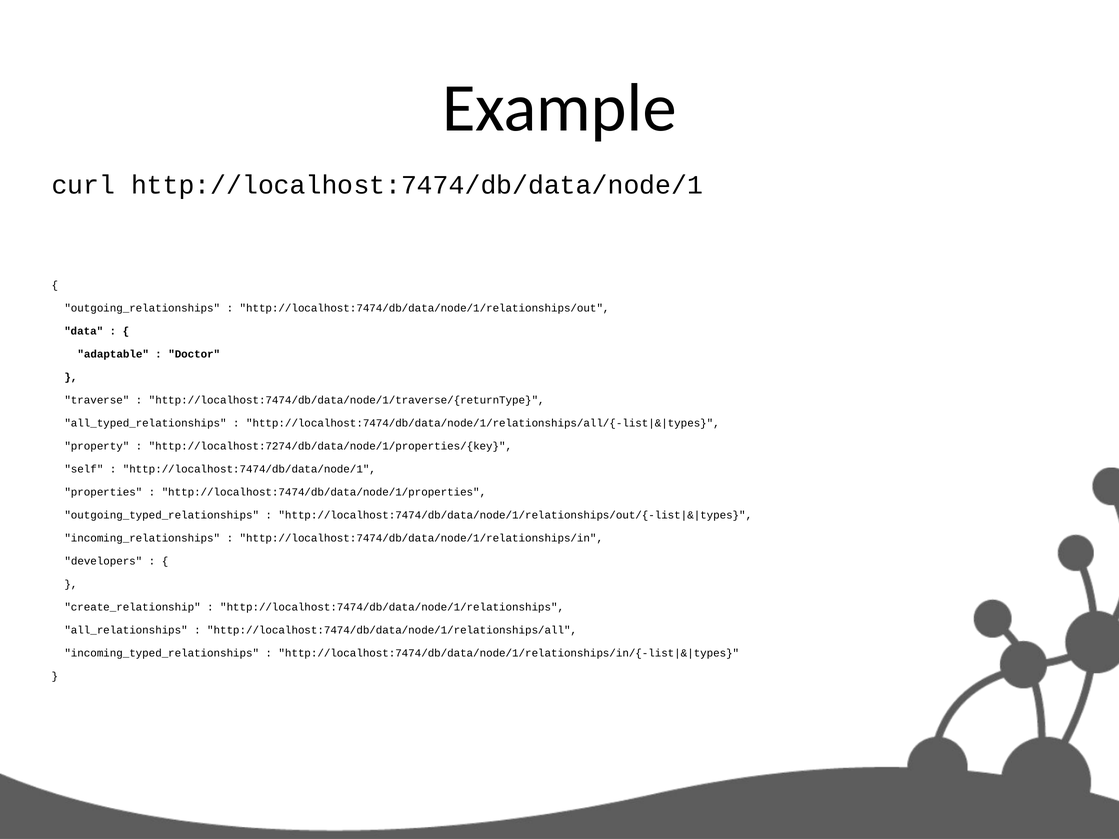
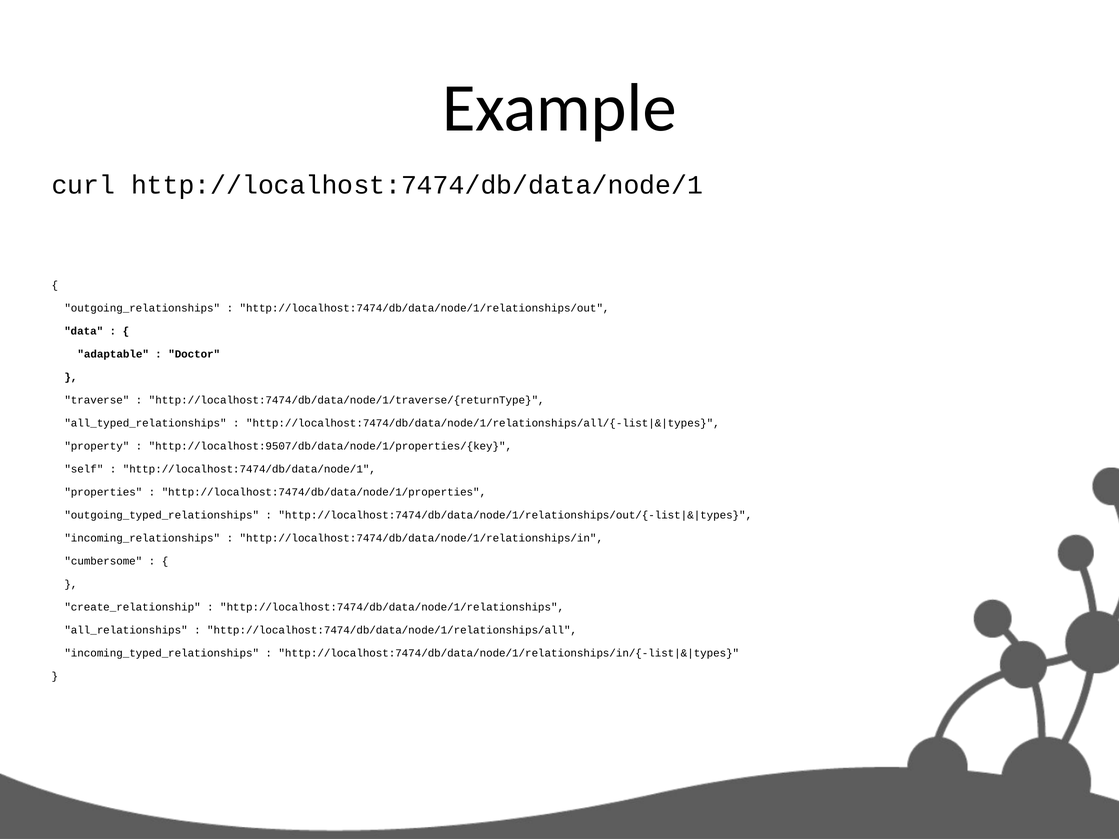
http://localhost:7274/db/data/node/1/properties/{key: http://localhost:7274/db/data/node/1/properties/{key -> http://localhost:9507/db/data/node/1/properties/{key
developers: developers -> cumbersome
